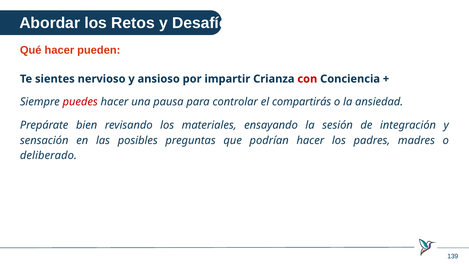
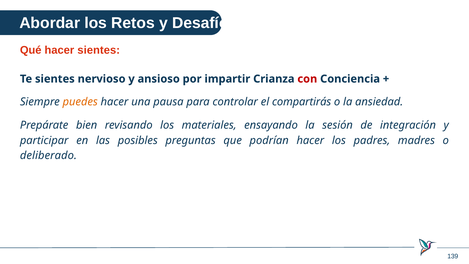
hacer pueden: pueden -> sientes
puedes colour: red -> orange
sensación: sensación -> participar
